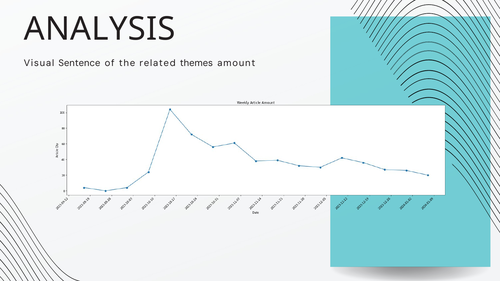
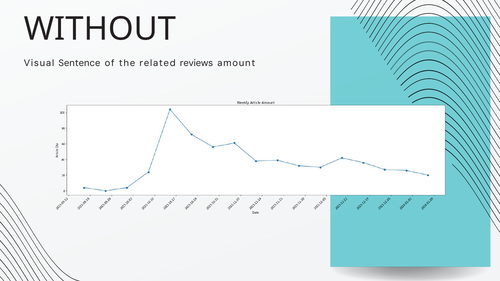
ANALYSIS: ANALYSIS -> WITHOUT
themes: themes -> reviews
